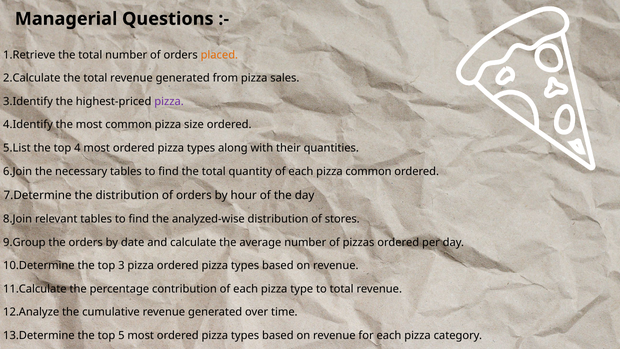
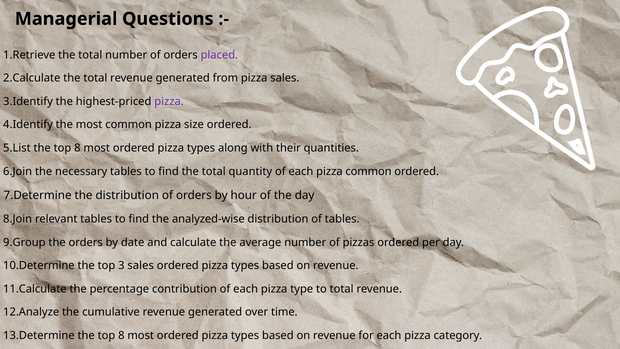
placed colour: orange -> purple
4 at (77, 148): 4 -> 8
of stores: stores -> tables
3 pizza: pizza -> sales
5 at (121, 335): 5 -> 8
